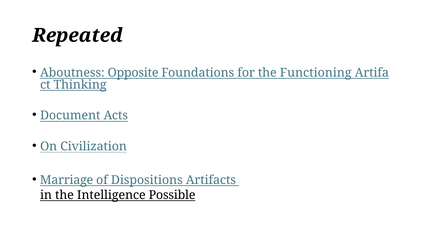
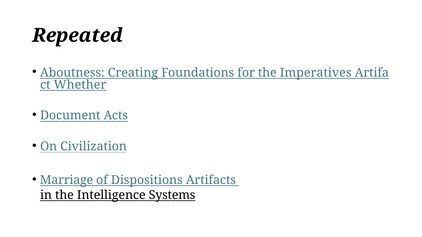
Opposite: Opposite -> Creating
Functioning: Functioning -> Imperatives
Thinking: Thinking -> Whether
Possible: Possible -> Systems
